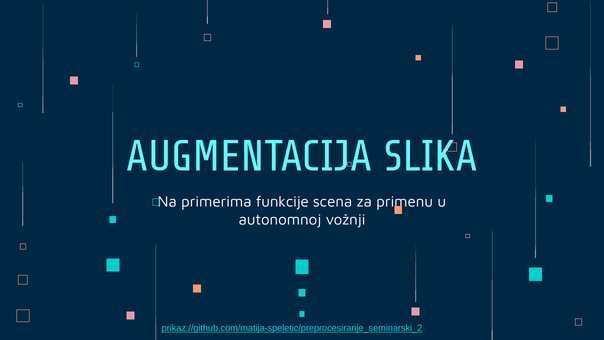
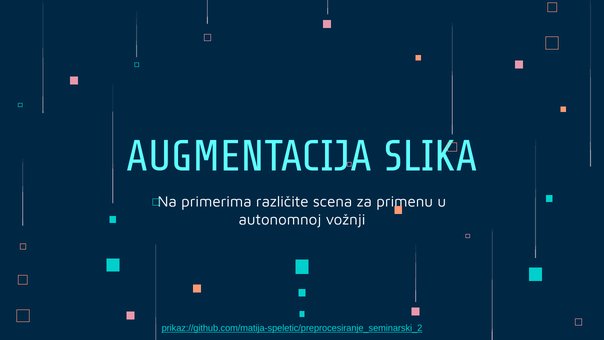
funkcije: funkcije -> različite
